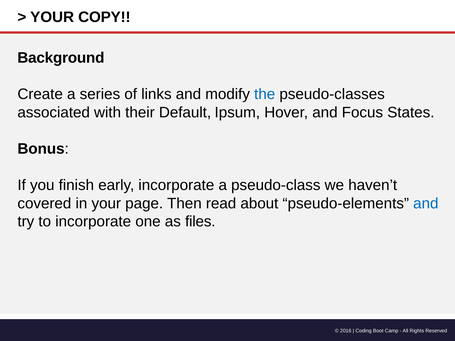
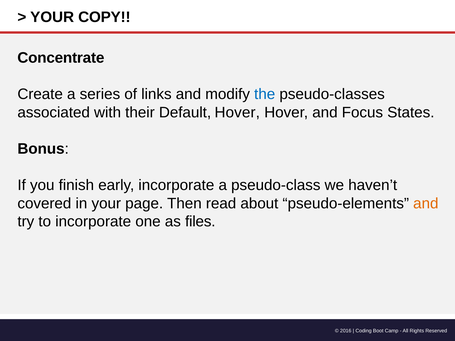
Background: Background -> Concentrate
Default Ipsum: Ipsum -> Hover
and at (426, 203) colour: blue -> orange
